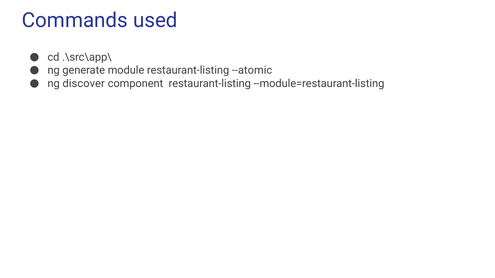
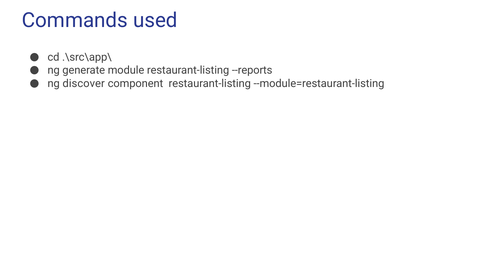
--atomic: --atomic -> --reports
